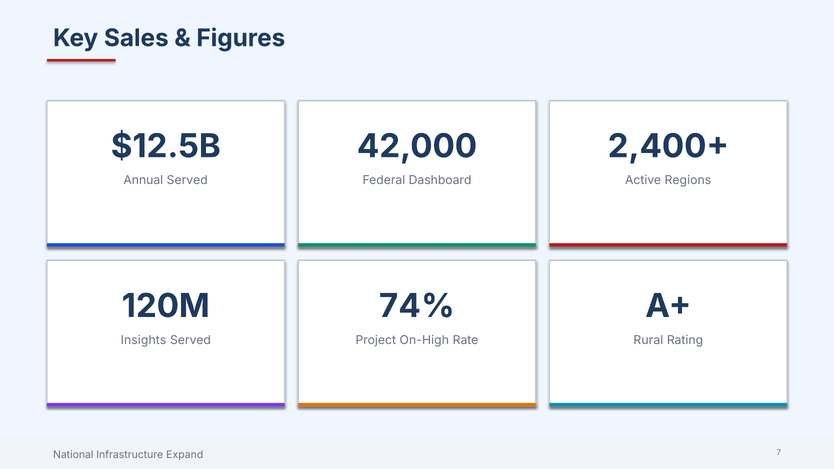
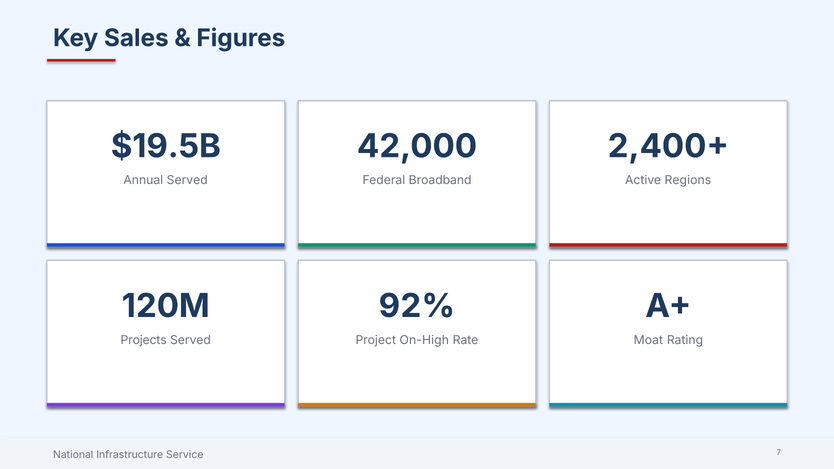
$12.5B: $12.5B -> $19.5B
Dashboard: Dashboard -> Broadband
74%: 74% -> 92%
Insights: Insights -> Projects
Rural: Rural -> Moat
Expand: Expand -> Service
